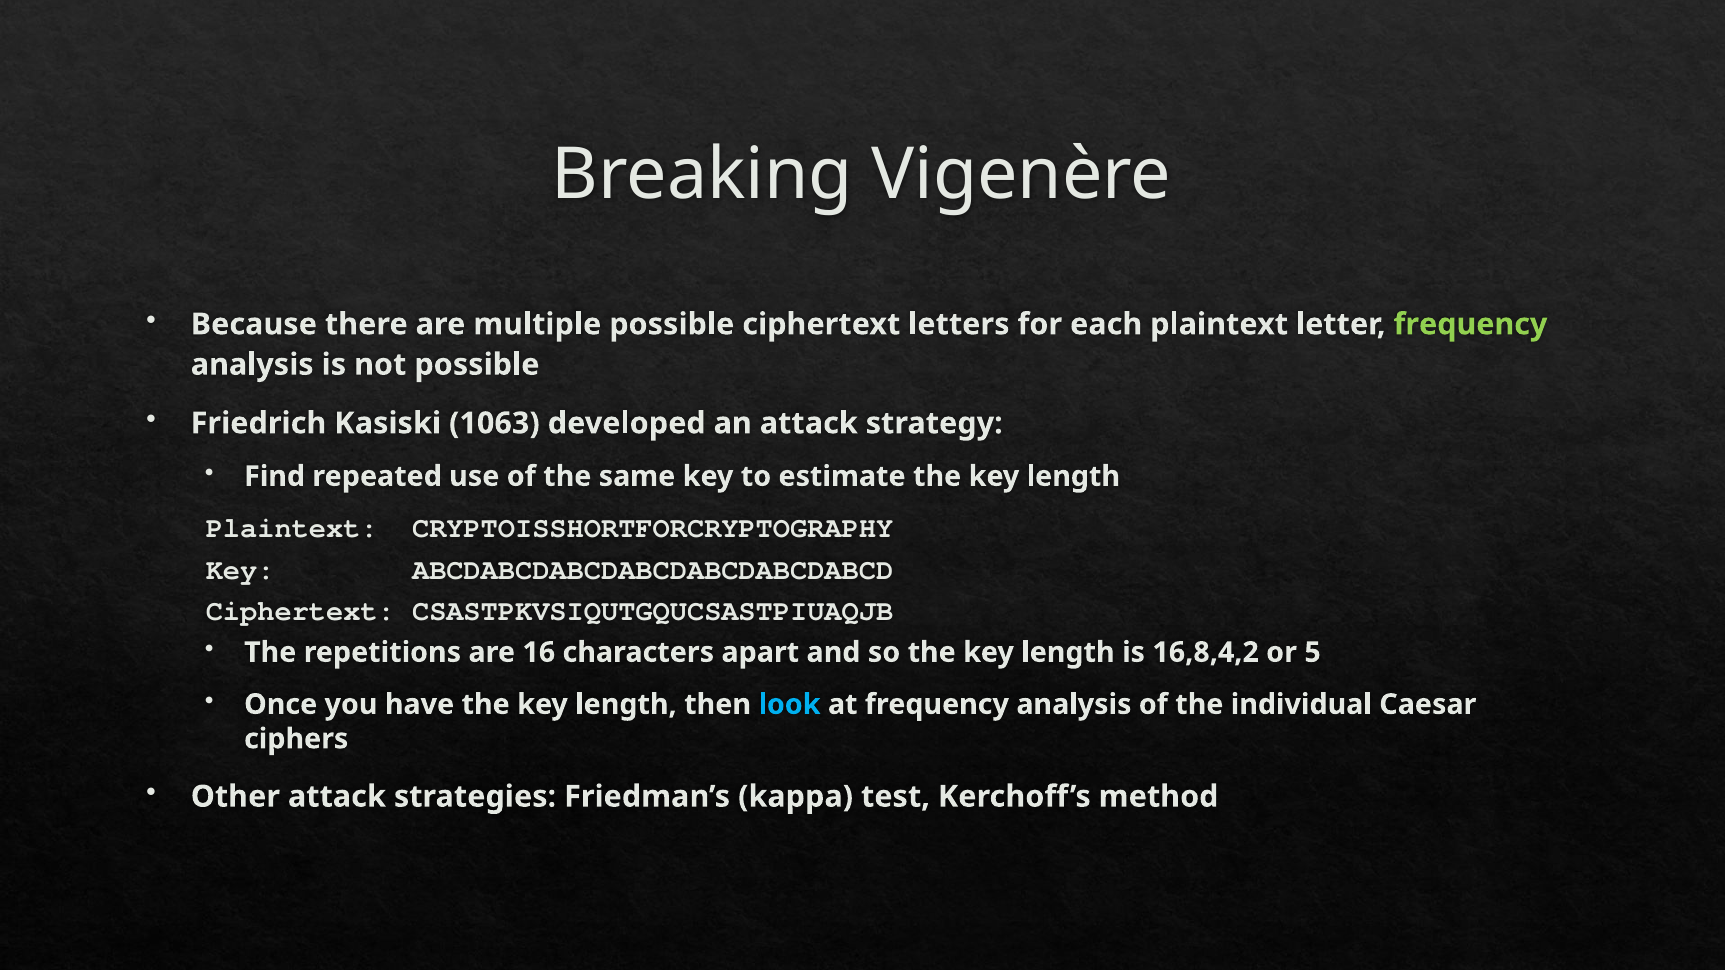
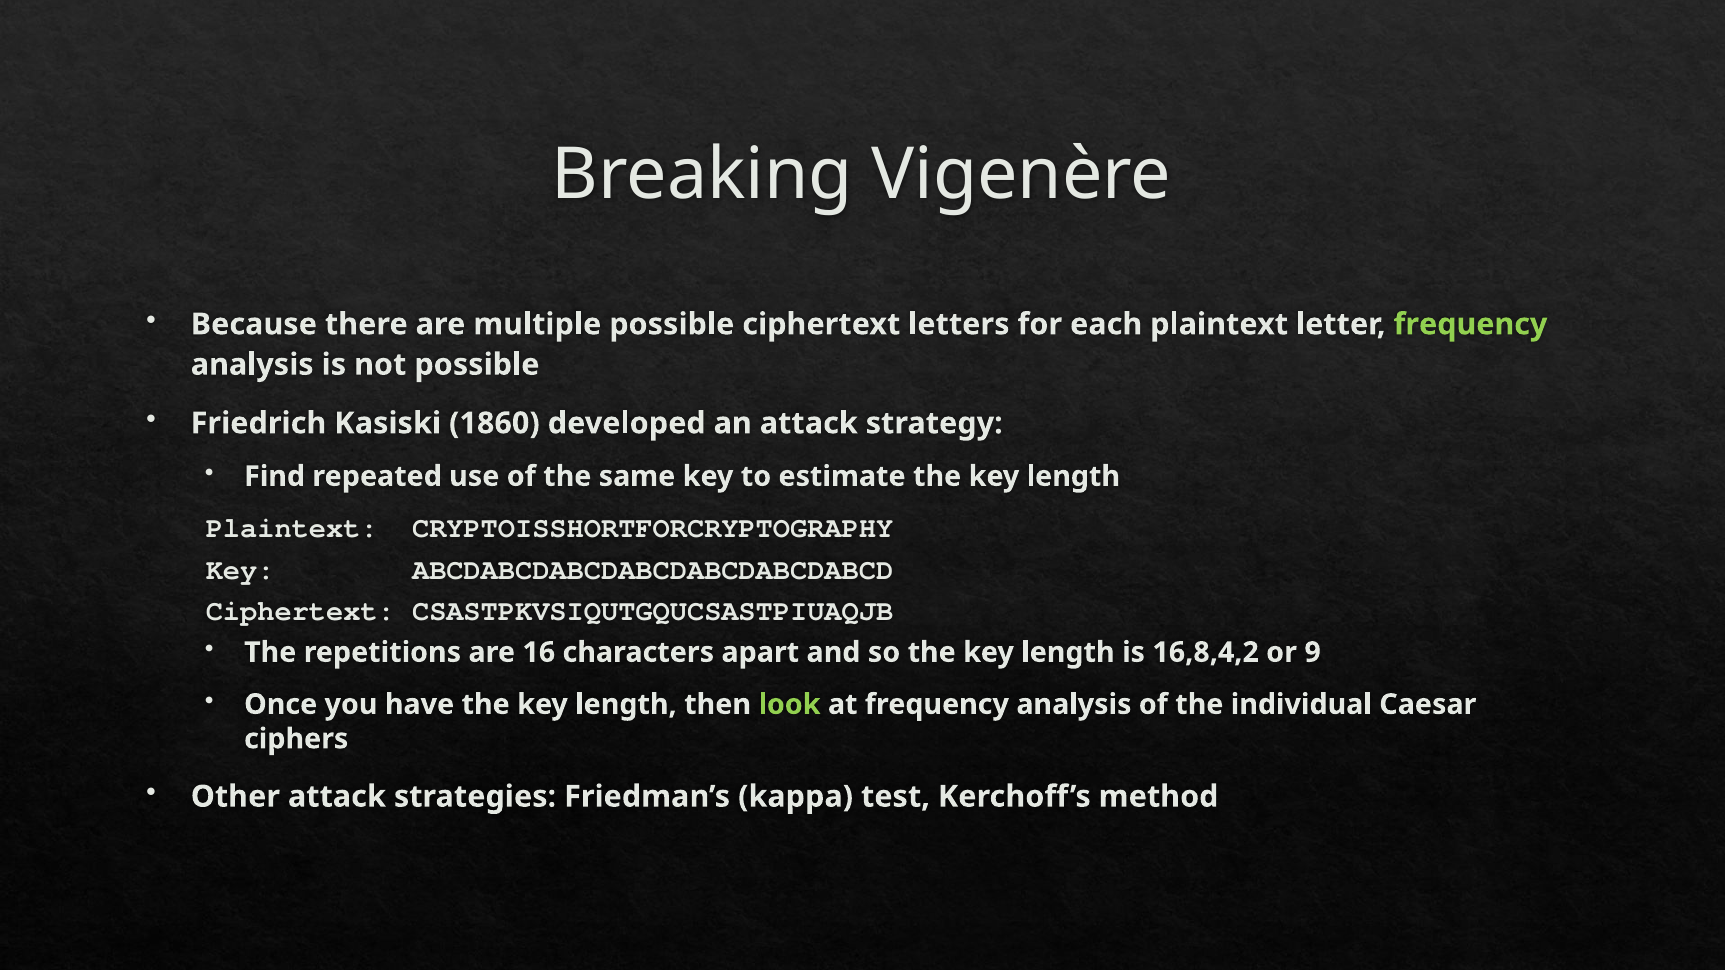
1063: 1063 -> 1860
5: 5 -> 9
look colour: light blue -> light green
